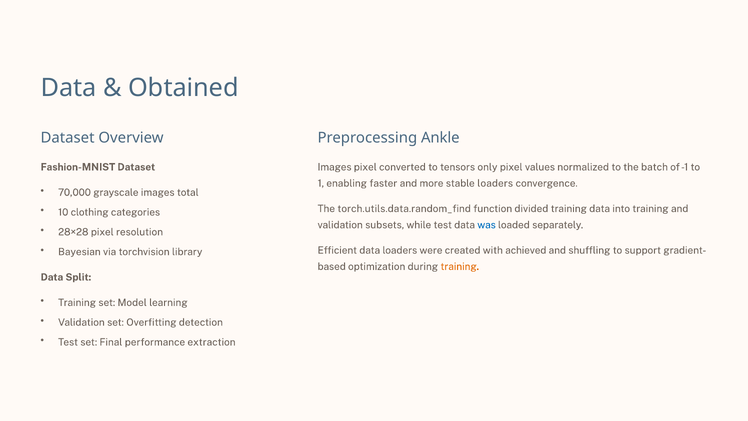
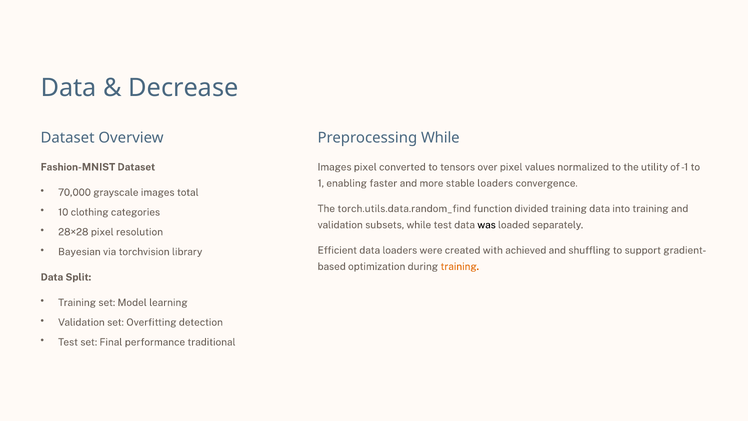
Obtained: Obtained -> Decrease
Preprocessing Ankle: Ankle -> While
only: only -> over
batch: batch -> utility
was colour: blue -> black
extraction: extraction -> traditional
